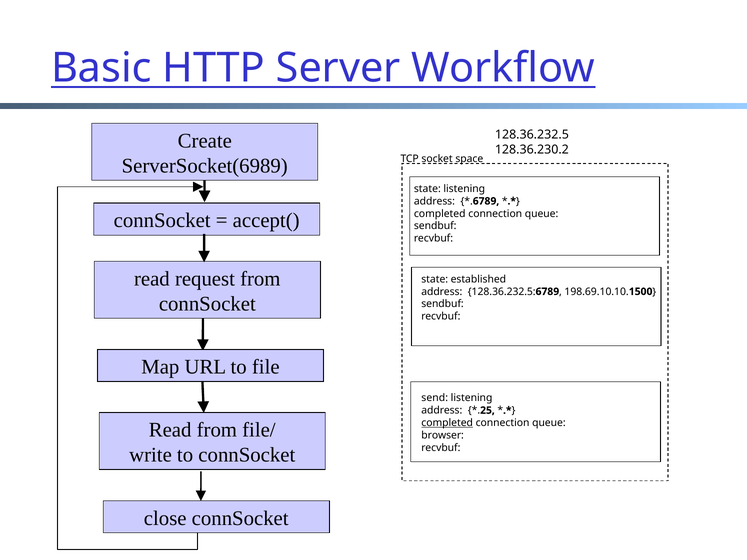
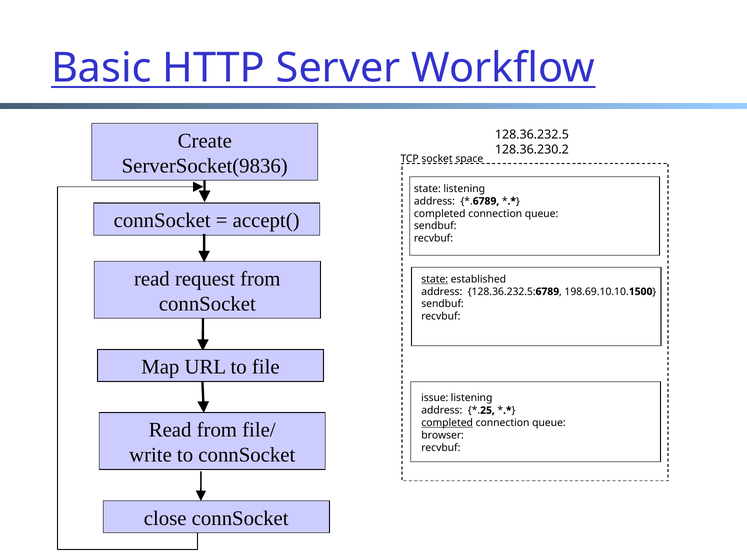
ServerSocket(6989: ServerSocket(6989 -> ServerSocket(9836
state at (435, 279) underline: none -> present
send: send -> issue
